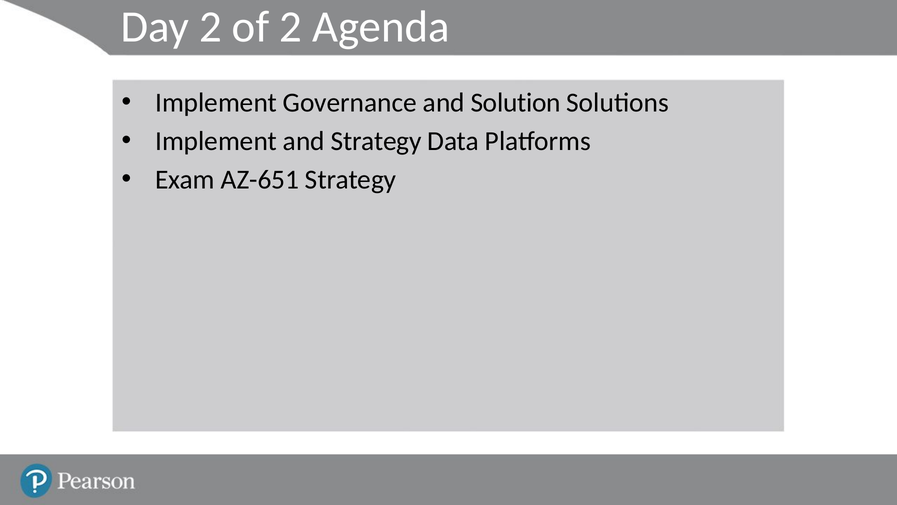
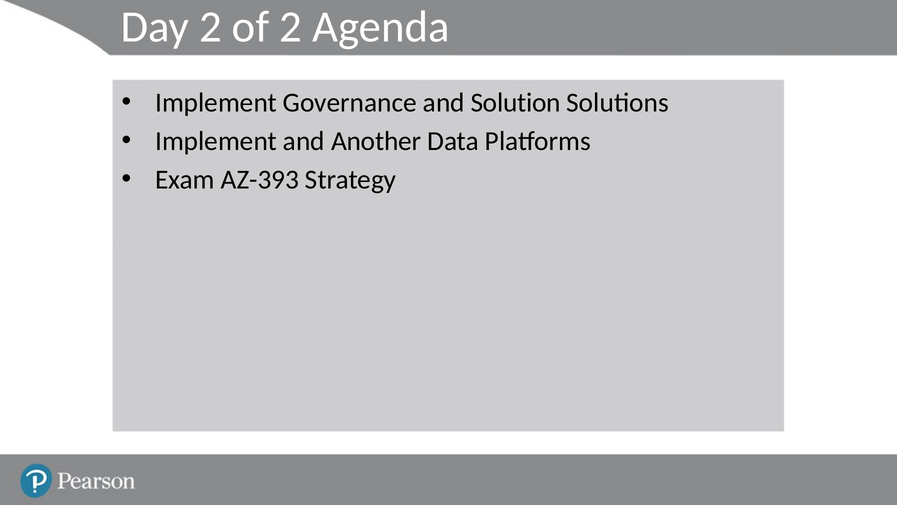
and Strategy: Strategy -> Another
AZ-651: AZ-651 -> AZ-393
